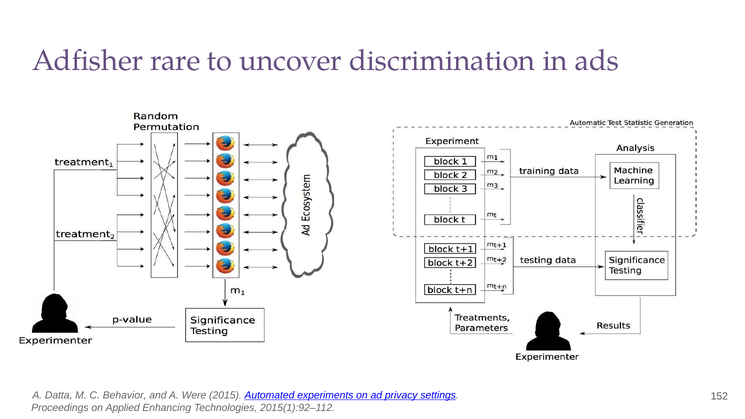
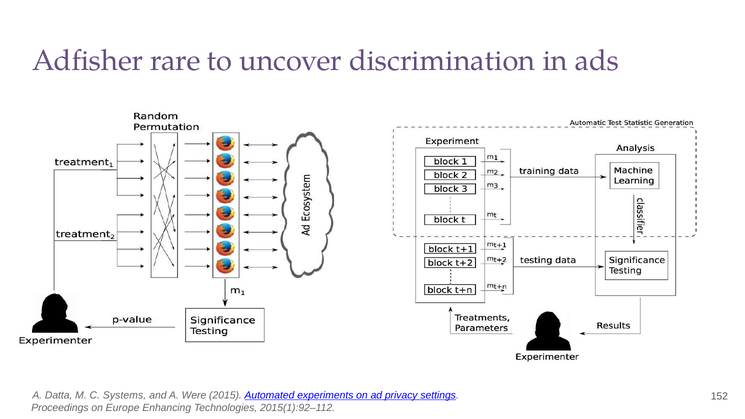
Behavior: Behavior -> Systems
Applied: Applied -> Europe
